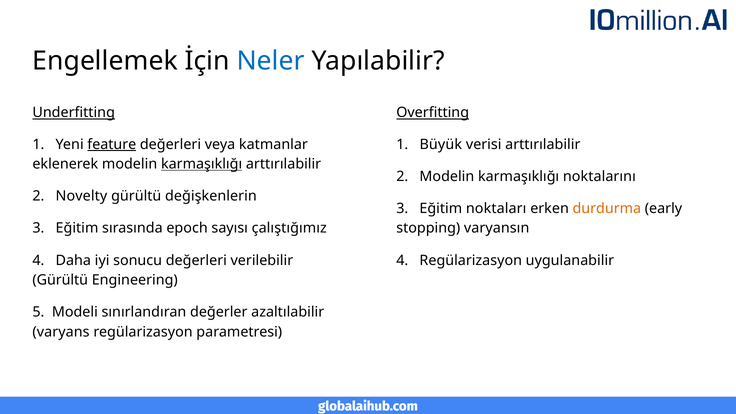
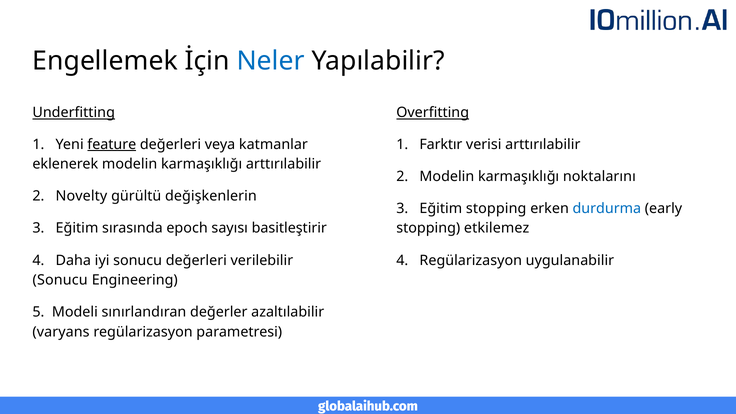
Büyük: Büyük -> Farktır
karmaşıklığı at (202, 164) underline: present -> none
Eğitim noktaları: noktaları -> stopping
durdurma colour: orange -> blue
çalıştığımız: çalıştığımız -> basitleştirir
varyansın: varyansın -> etkilemez
Gürültü at (60, 280): Gürültü -> Sonucu
